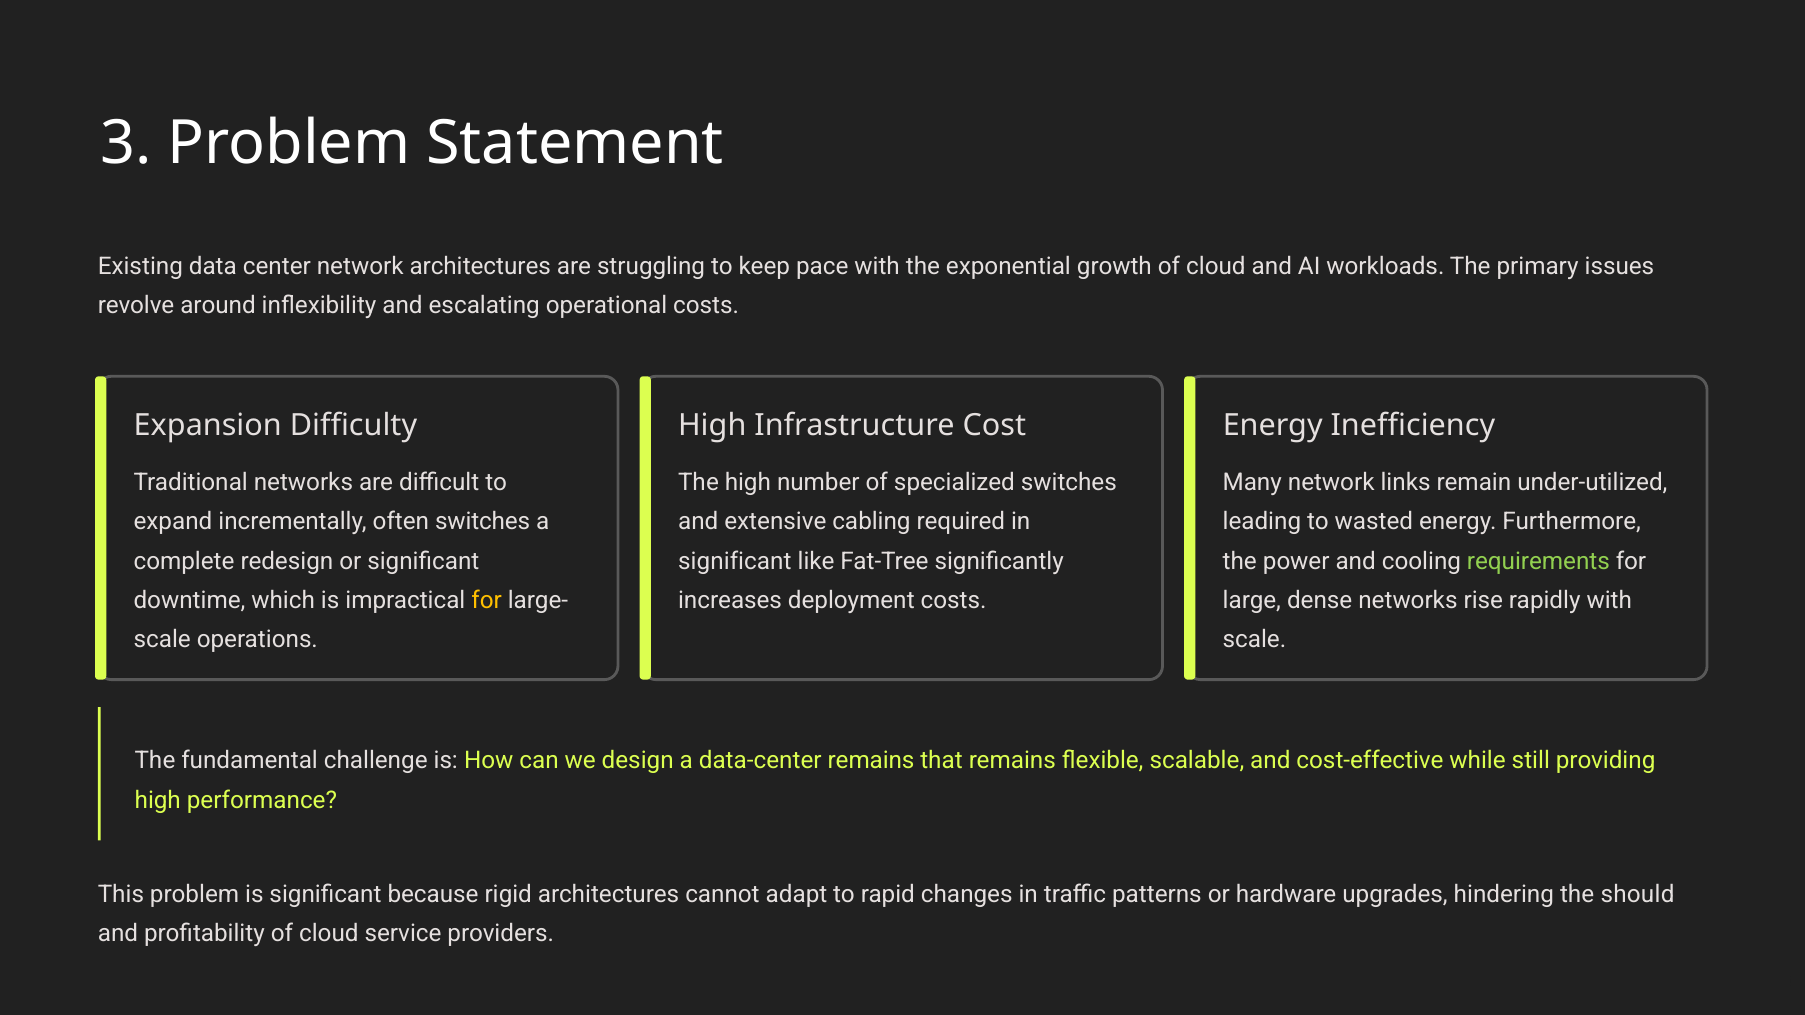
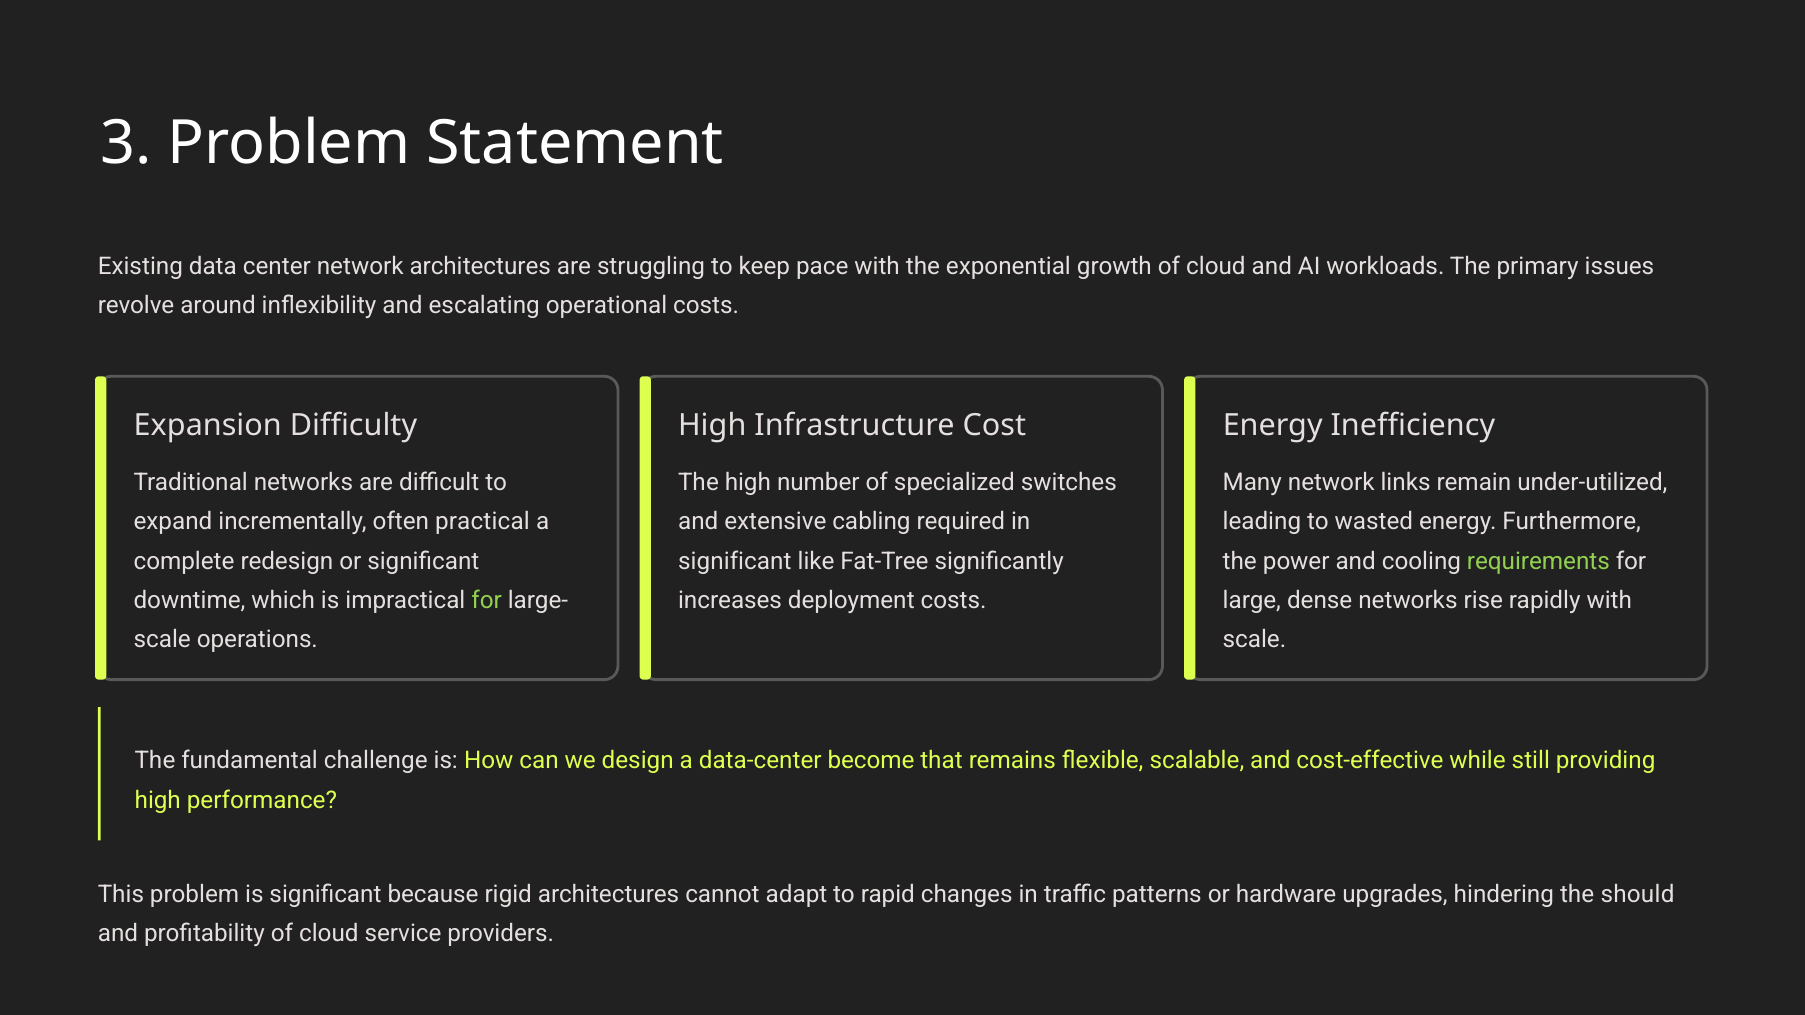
often switches: switches -> practical
for at (487, 600) colour: yellow -> light green
data-center remains: remains -> become
